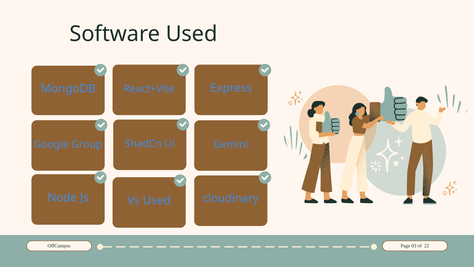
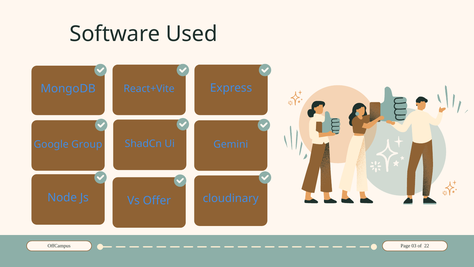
Vs Used: Used -> Offer
